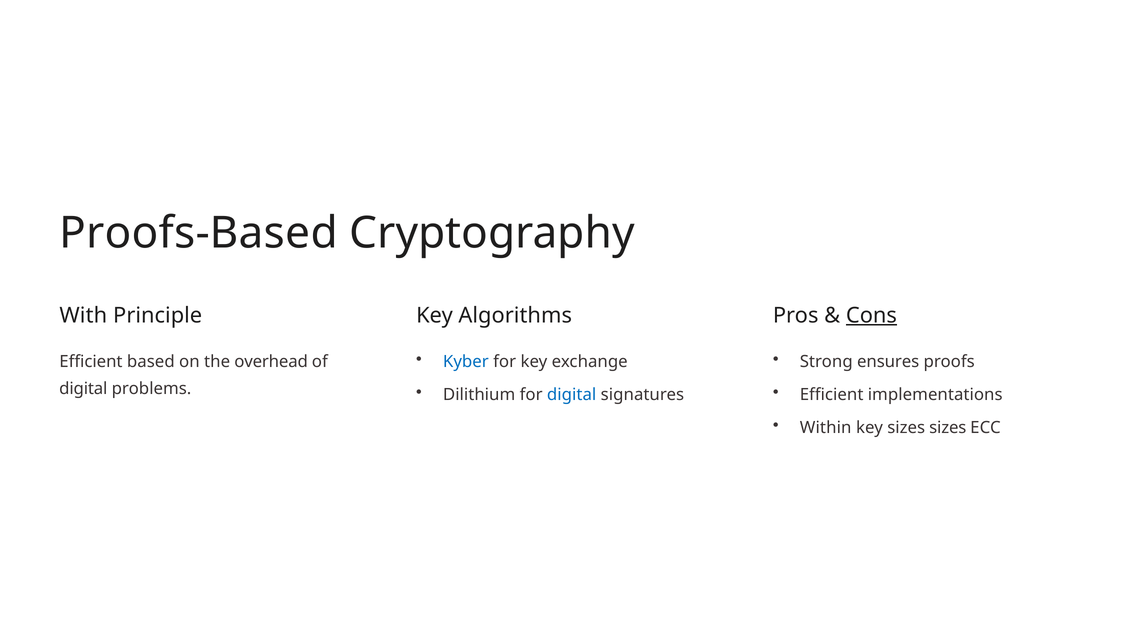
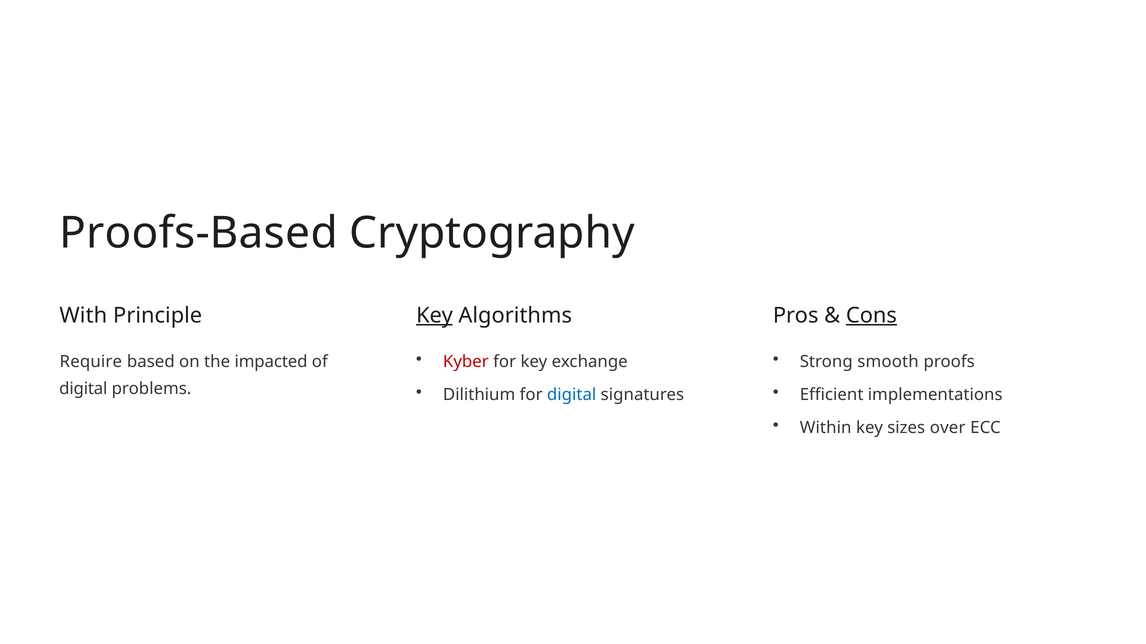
Key at (434, 316) underline: none -> present
Kyber colour: blue -> red
ensures: ensures -> smooth
Efficient at (91, 362): Efficient -> Require
overhead: overhead -> impacted
sizes sizes: sizes -> over
